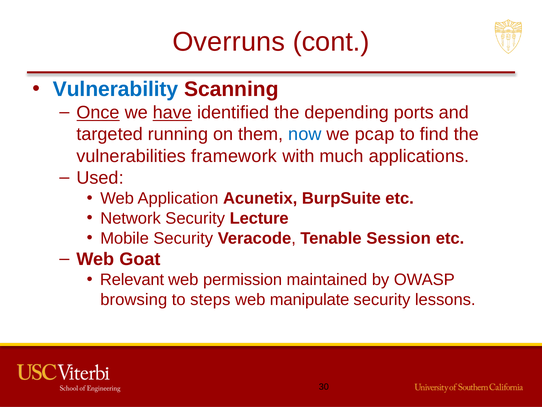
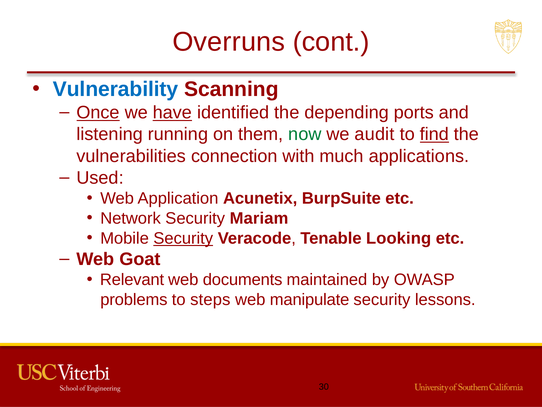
targeted: targeted -> listening
now colour: blue -> green
pcap: pcap -> audit
find underline: none -> present
framework: framework -> connection
Lecture: Lecture -> Mariam
Security at (183, 238) underline: none -> present
Session: Session -> Looking
permission: permission -> documents
browsing: browsing -> problems
